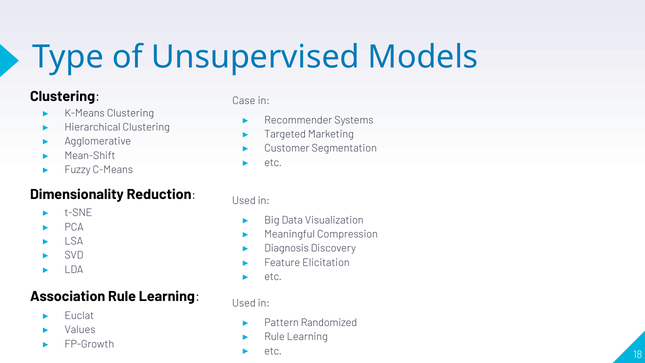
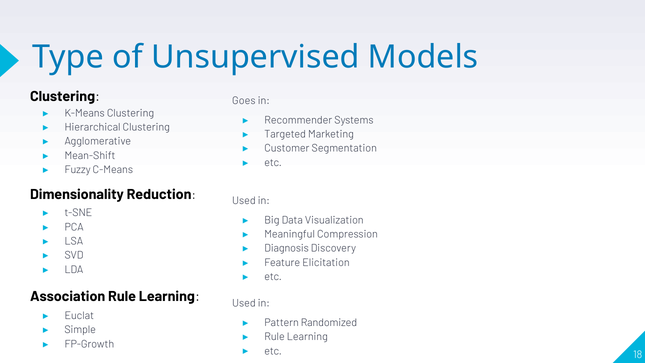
Case: Case -> Goes
Values: Values -> Simple
